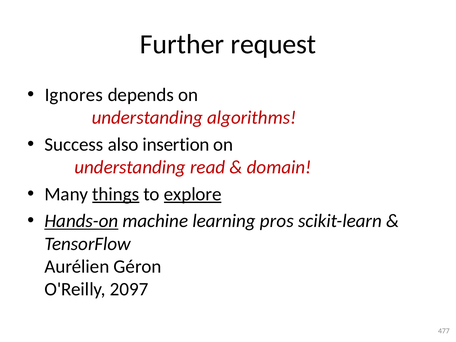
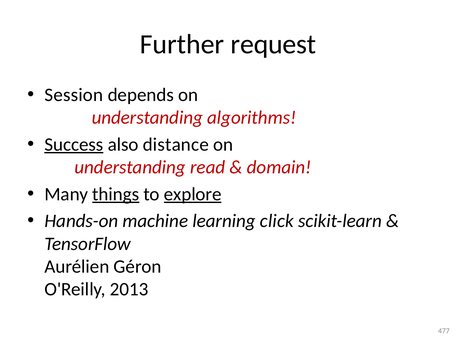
Ignores: Ignores -> Session
Success underline: none -> present
insertion: insertion -> distance
Hands-on underline: present -> none
pros: pros -> click
2097: 2097 -> 2013
